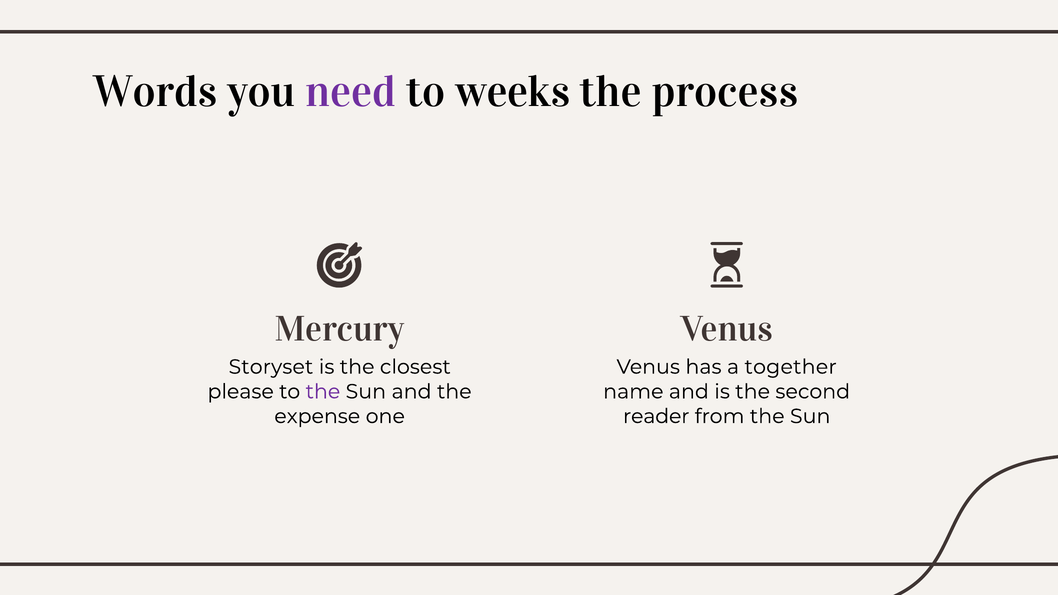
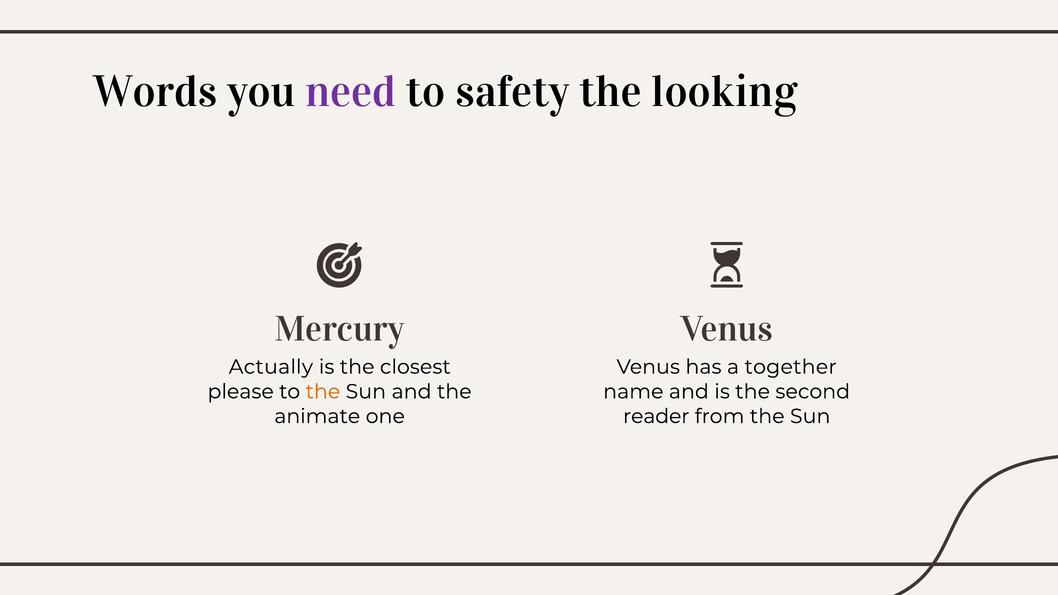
weeks: weeks -> safety
process: process -> looking
Storyset: Storyset -> Actually
the at (323, 392) colour: purple -> orange
expense: expense -> animate
